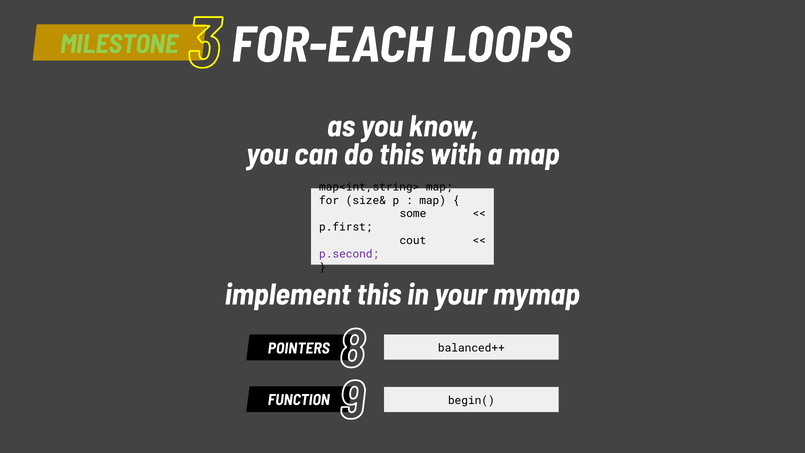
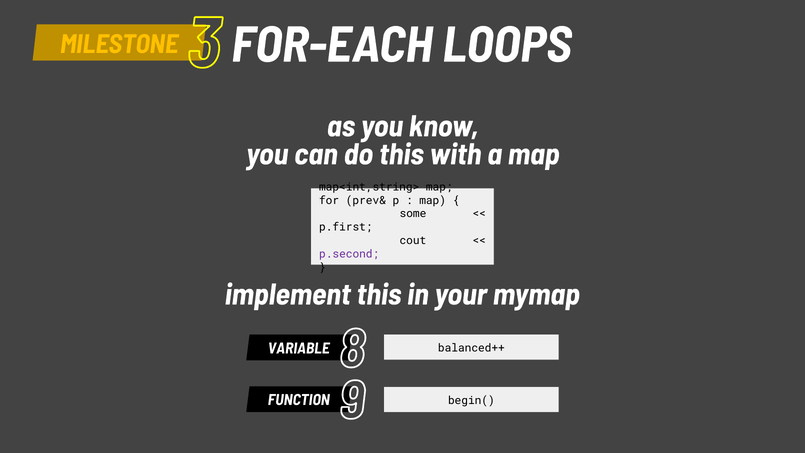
MILESTONE colour: light green -> yellow
size&: size& -> prev&
POINTERS: POINTERS -> VARIABLE
